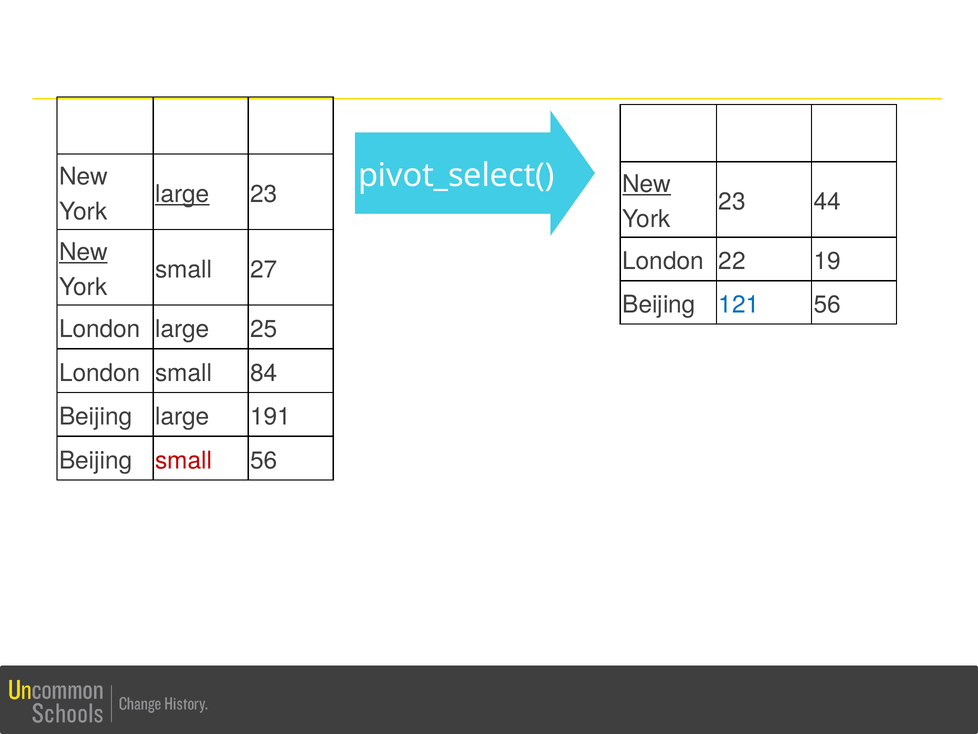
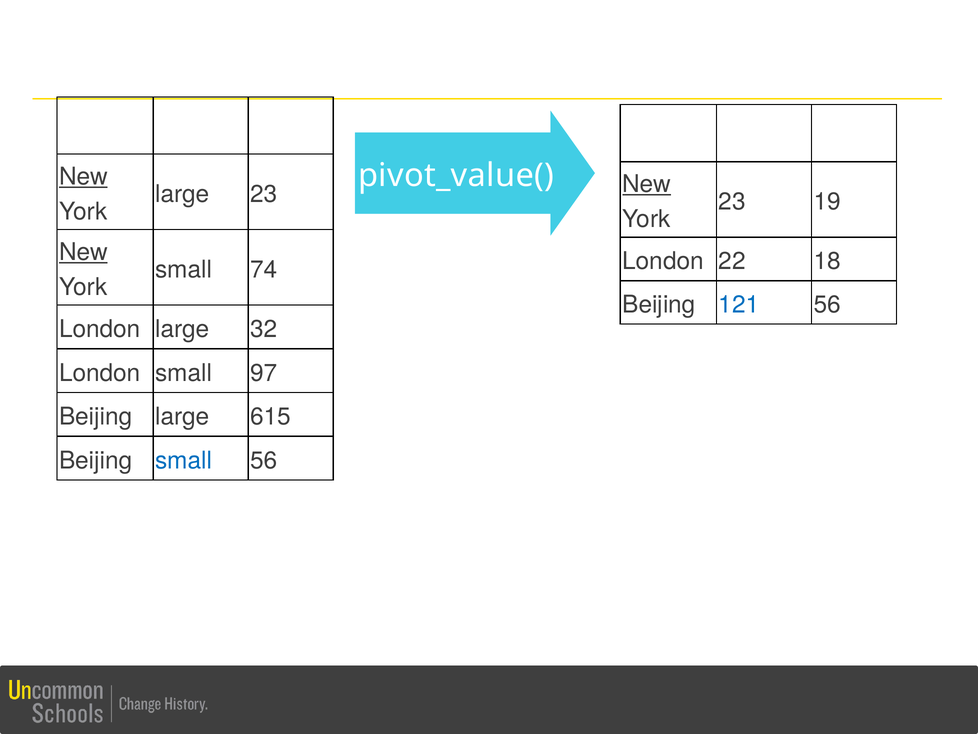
pivot_select(: pivot_select( -> pivot_value(
New at (83, 177) underline: none -> present
large at (182, 194) underline: present -> none
44: 44 -> 19
19: 19 -> 18
27: 27 -> 74
25: 25 -> 32
84: 84 -> 97
191: 191 -> 615
small at (184, 460) colour: red -> blue
